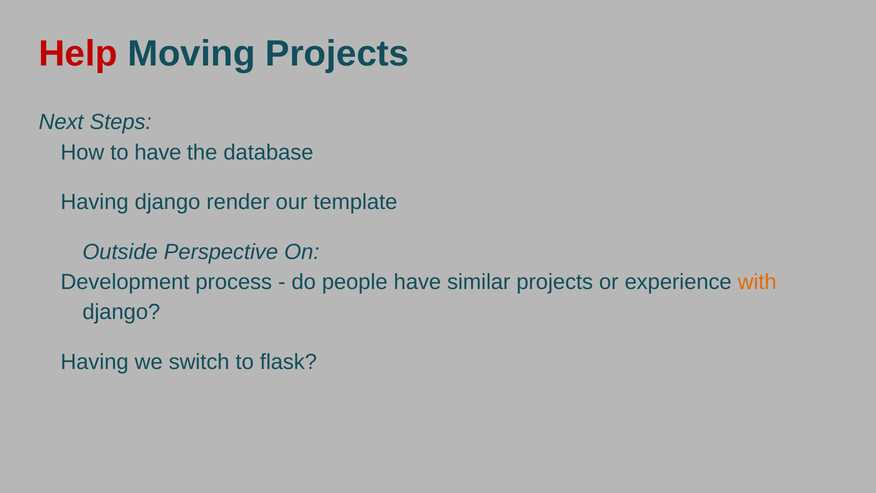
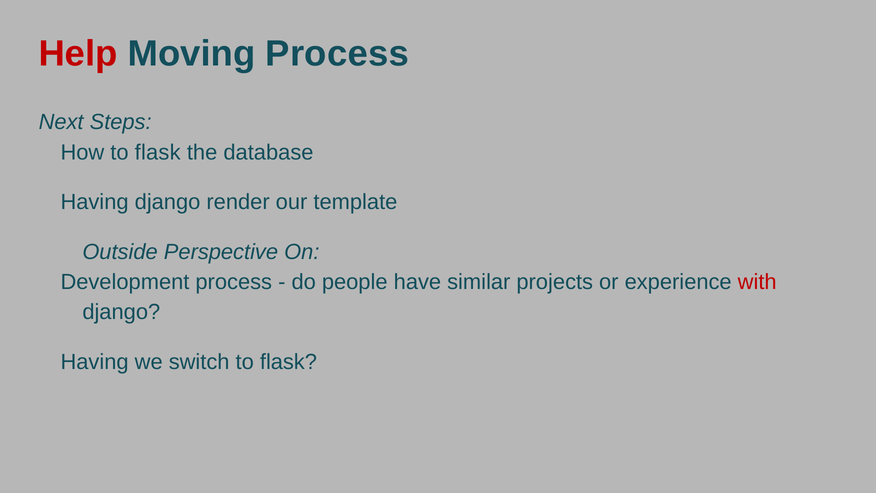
Moving Projects: Projects -> Process
How to have: have -> flask
with colour: orange -> red
